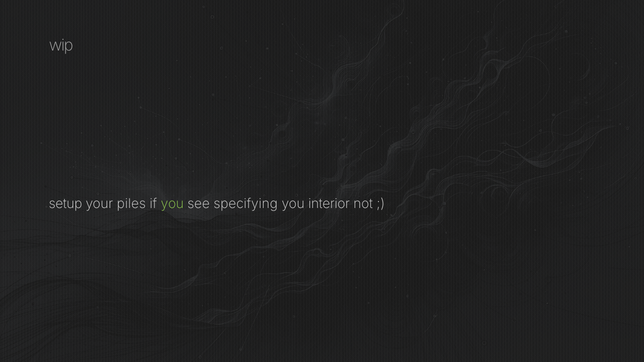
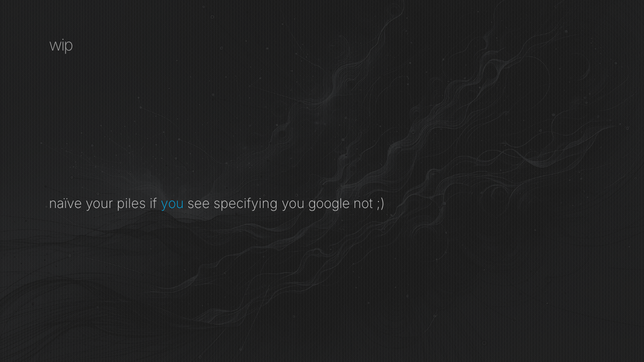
setup: setup -> naïve
you at (172, 204) colour: light green -> light blue
interior: interior -> google
